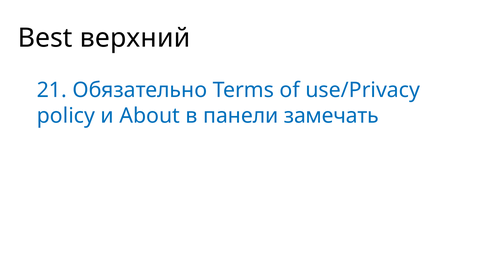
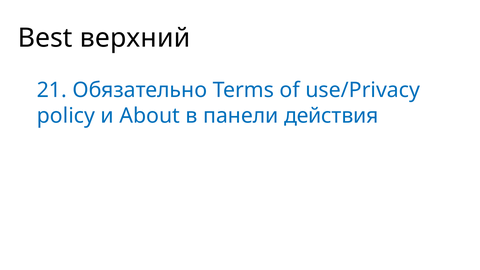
замечать: замечать -> действия
